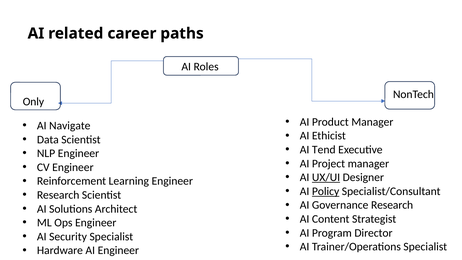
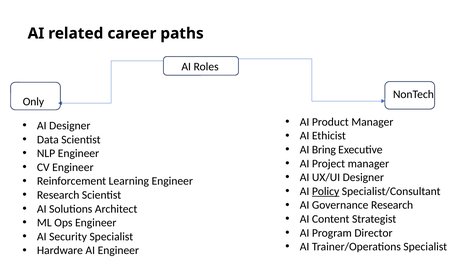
AI Navigate: Navigate -> Designer
Tend: Tend -> Bring
UX/UI underline: present -> none
